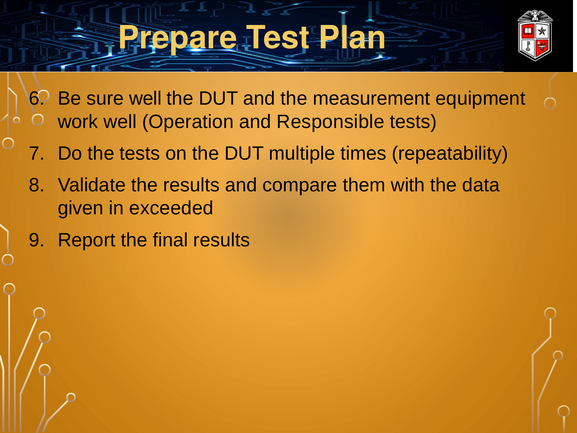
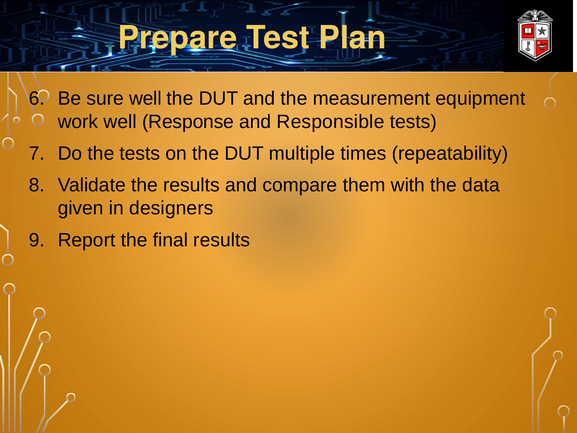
Operation: Operation -> Response
exceeded: exceeded -> designers
